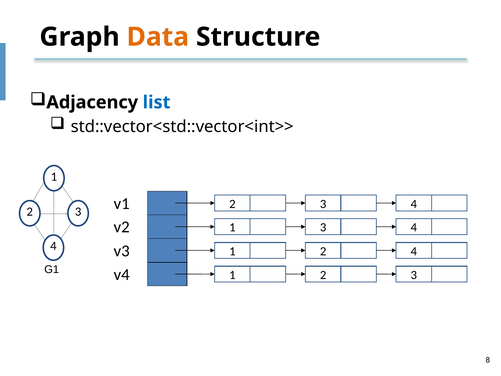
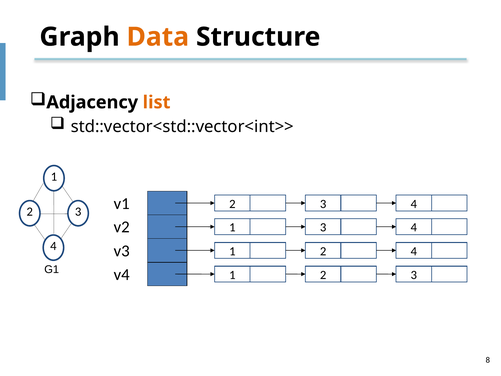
list colour: blue -> orange
